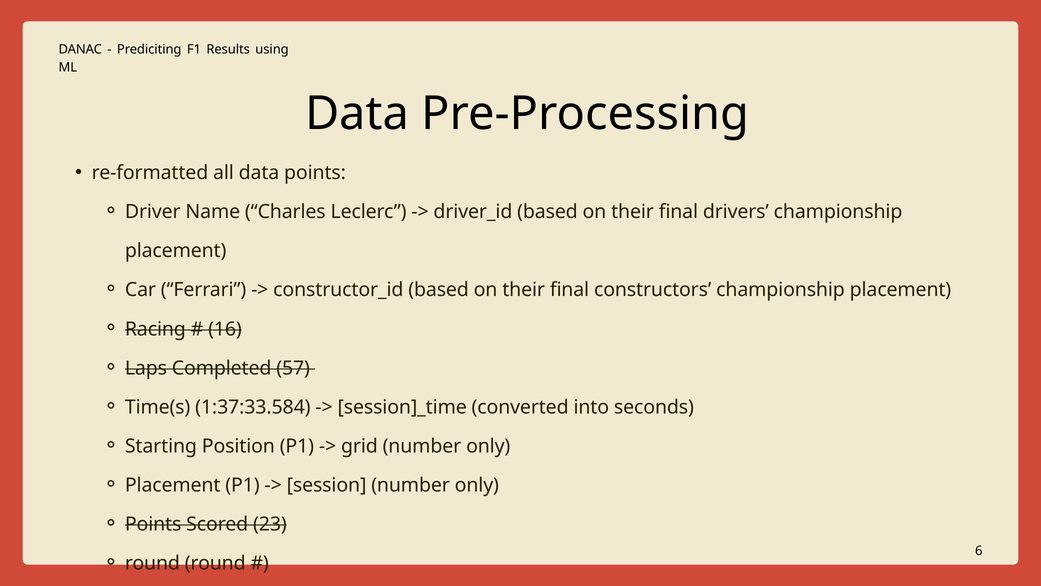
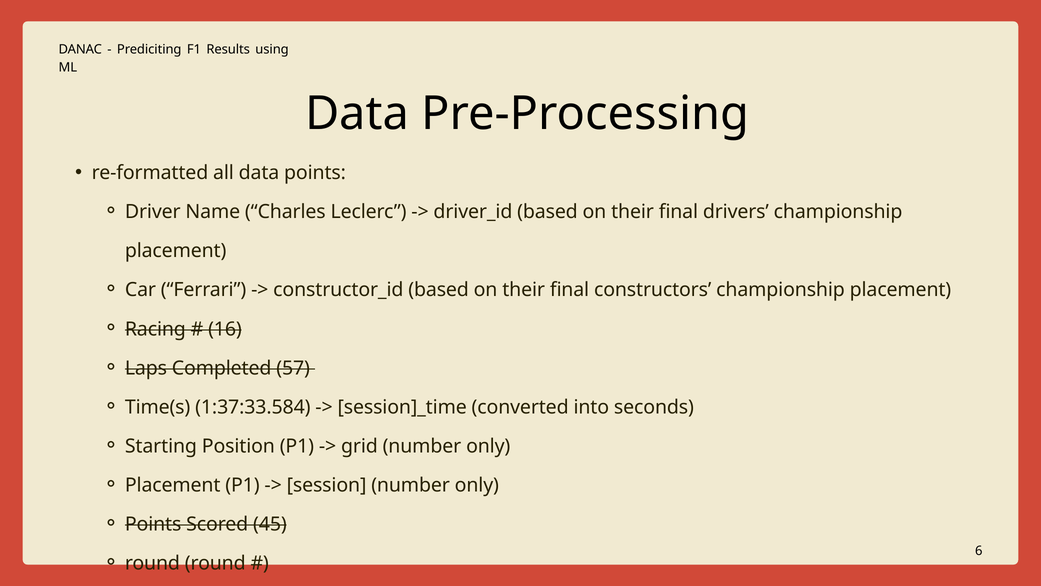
23: 23 -> 45
